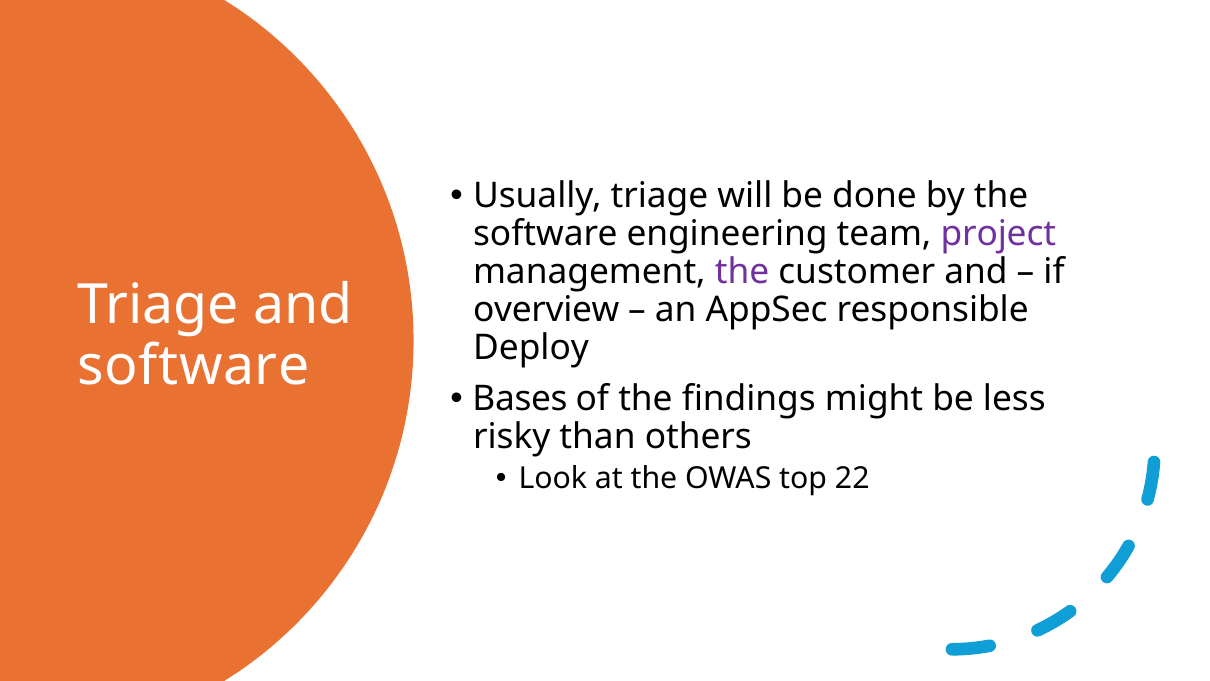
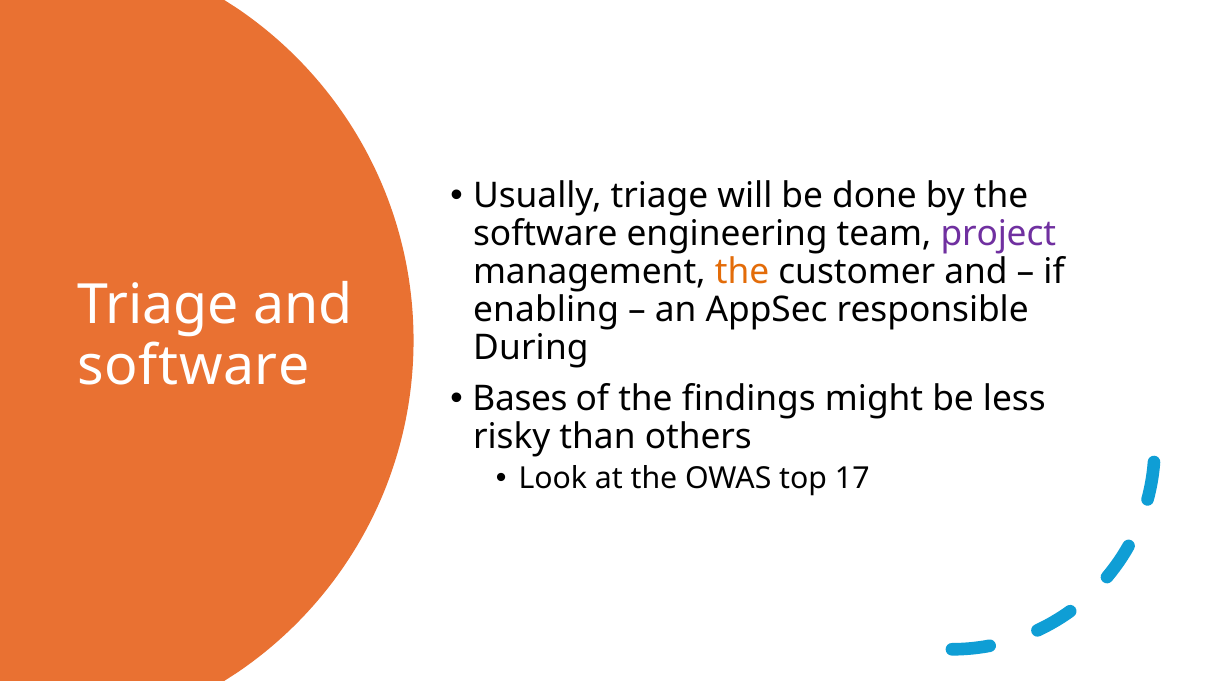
the at (742, 272) colour: purple -> orange
overview: overview -> enabling
Deploy: Deploy -> During
22: 22 -> 17
